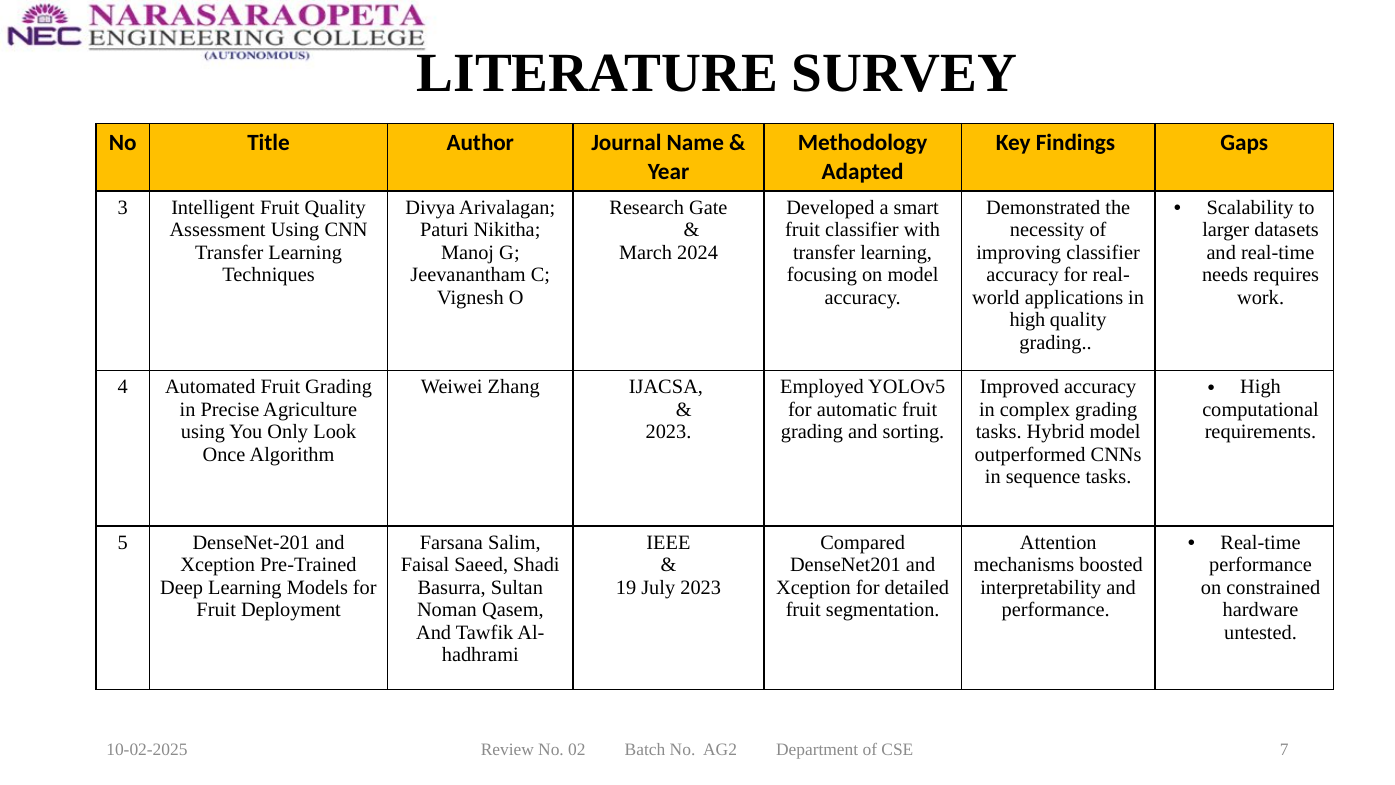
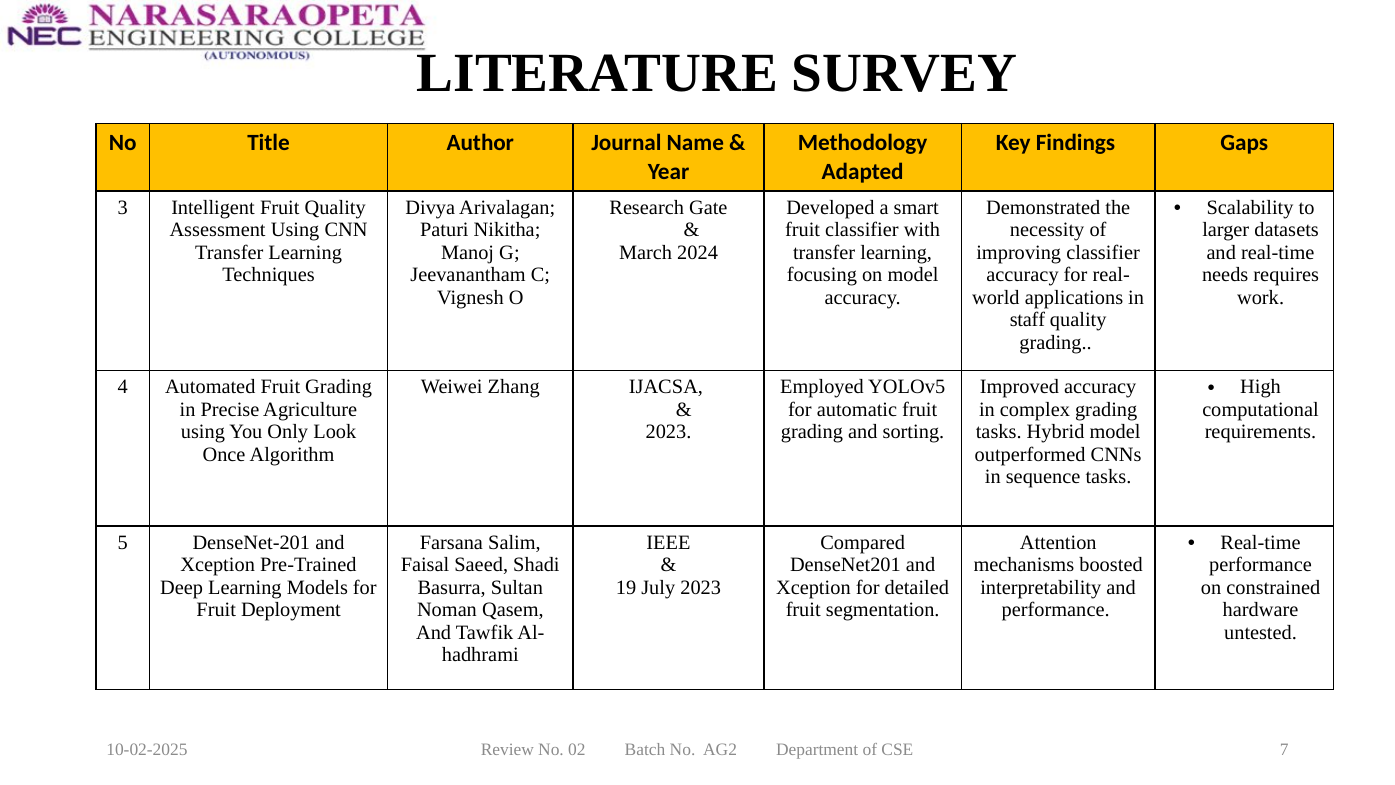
high at (1027, 320): high -> staff
